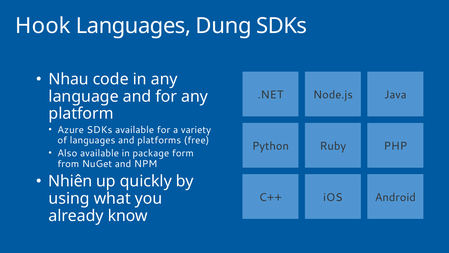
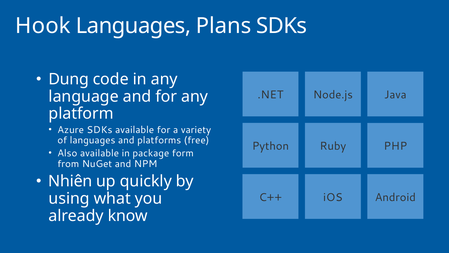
Dung: Dung -> Plans
Nhau: Nhau -> Dung
